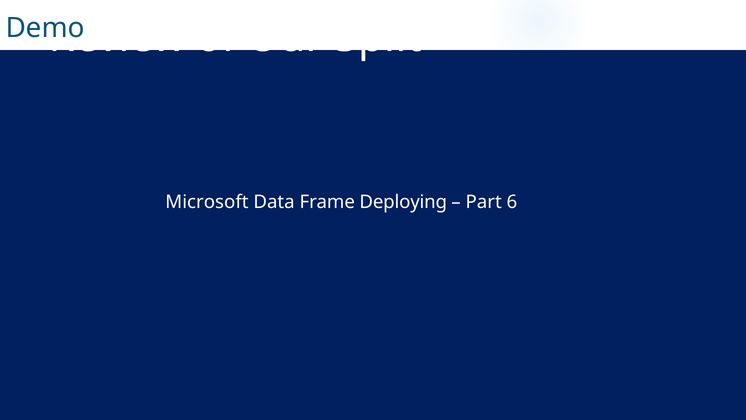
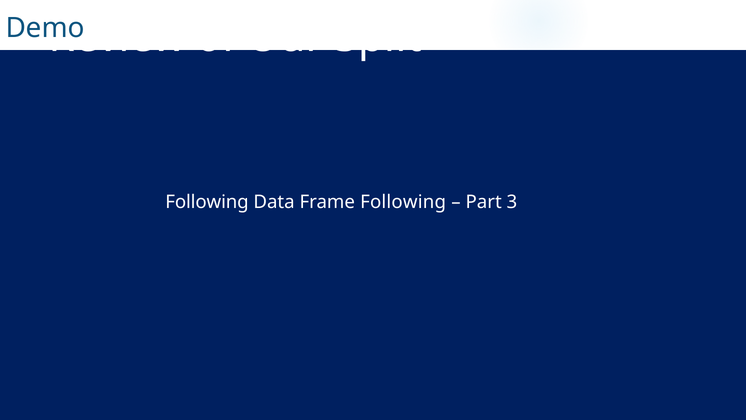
Microsoft at (207, 202): Microsoft -> Following
Frame Deploying: Deploying -> Following
6: 6 -> 3
